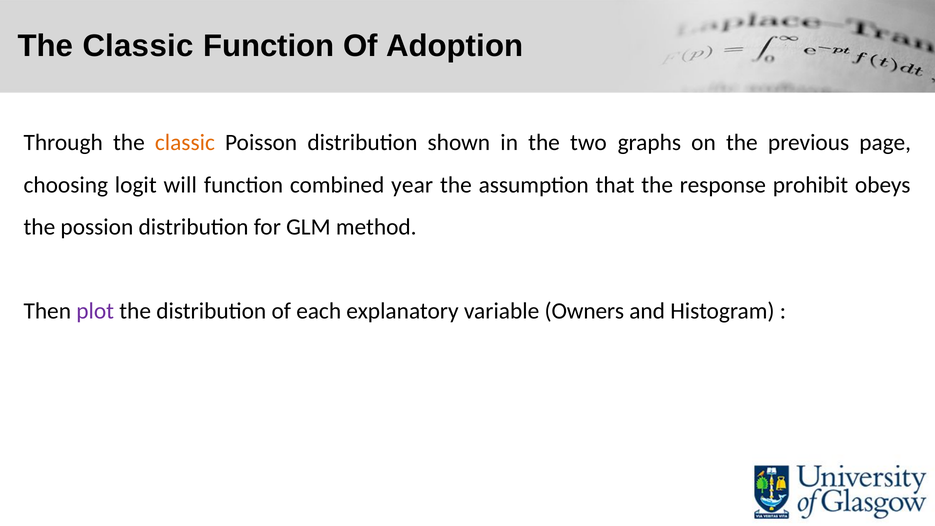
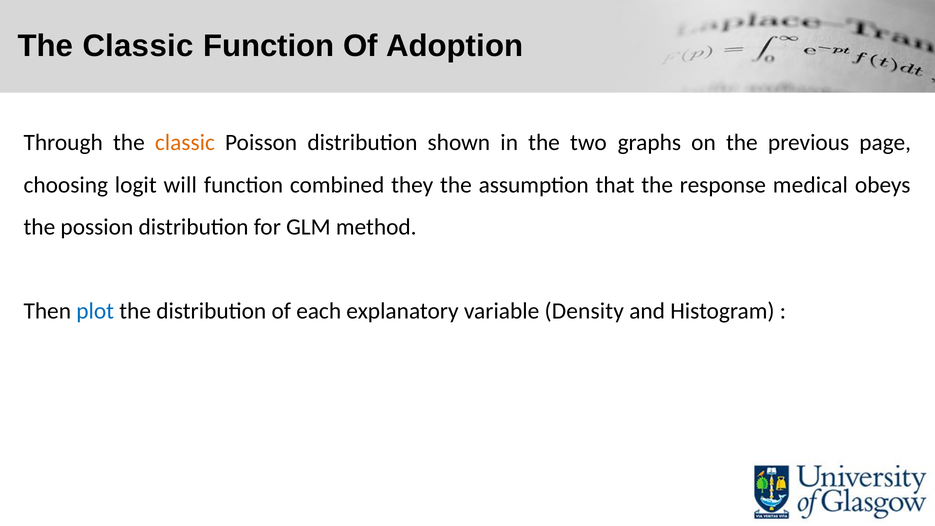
year: year -> they
prohibit: prohibit -> medical
plot colour: purple -> blue
Owners: Owners -> Density
